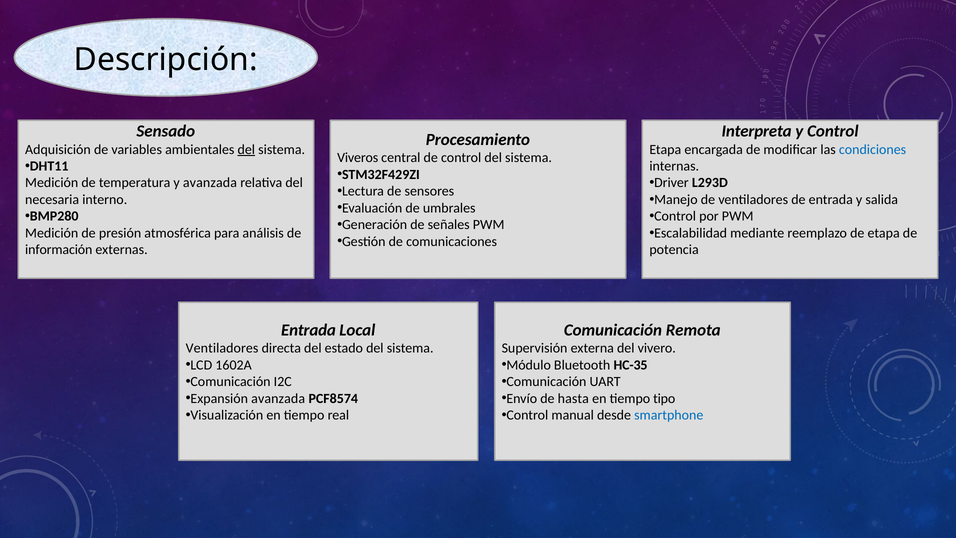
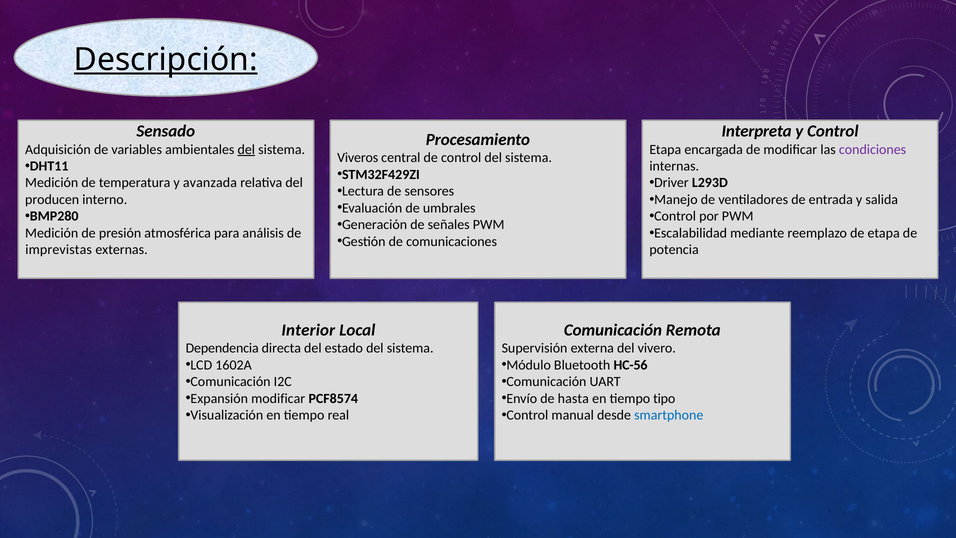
Descripción underline: none -> present
condiciones colour: blue -> purple
necesaria: necesaria -> producen
información: información -> imprevistas
Entrada at (308, 330): Entrada -> Interior
Ventiladores at (222, 348): Ventiladores -> Dependencia
HC-35: HC-35 -> HC-56
Expansión avanzada: avanzada -> modificar
